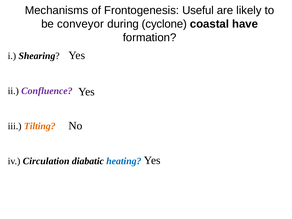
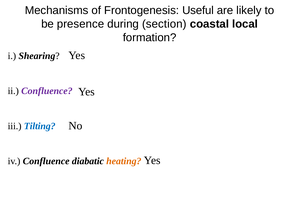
conveyor: conveyor -> presence
cyclone: cyclone -> section
have: have -> local
Tilting colour: orange -> blue
iv Circulation: Circulation -> Confluence
heating colour: blue -> orange
